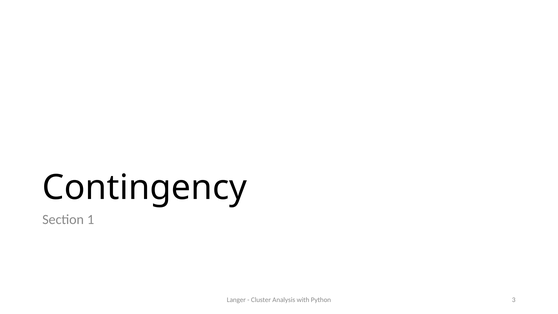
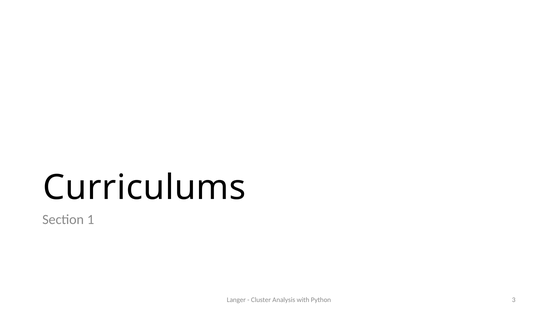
Contingency: Contingency -> Curriculums
